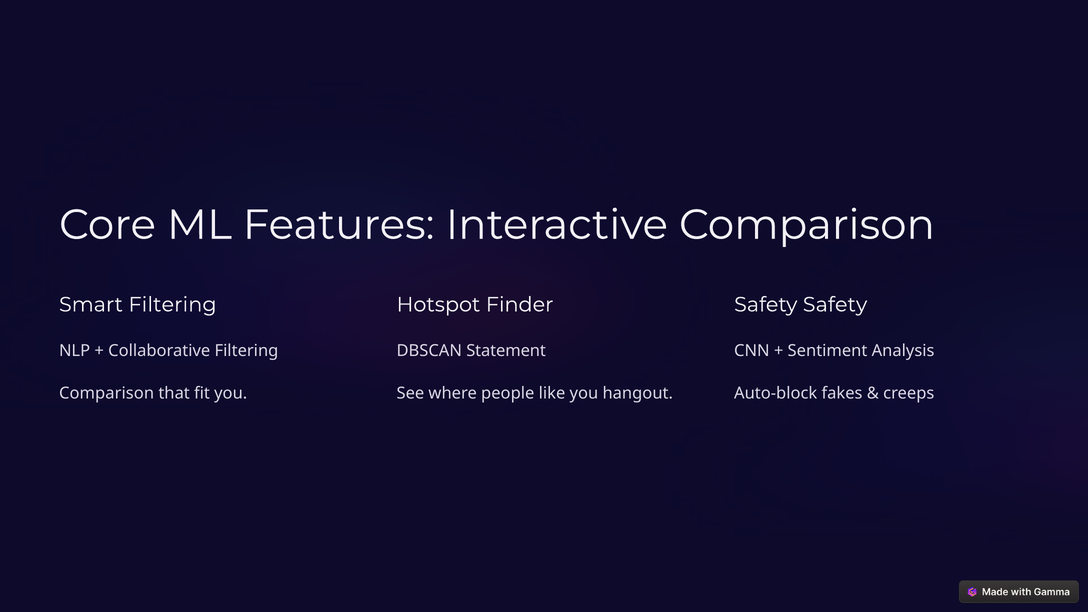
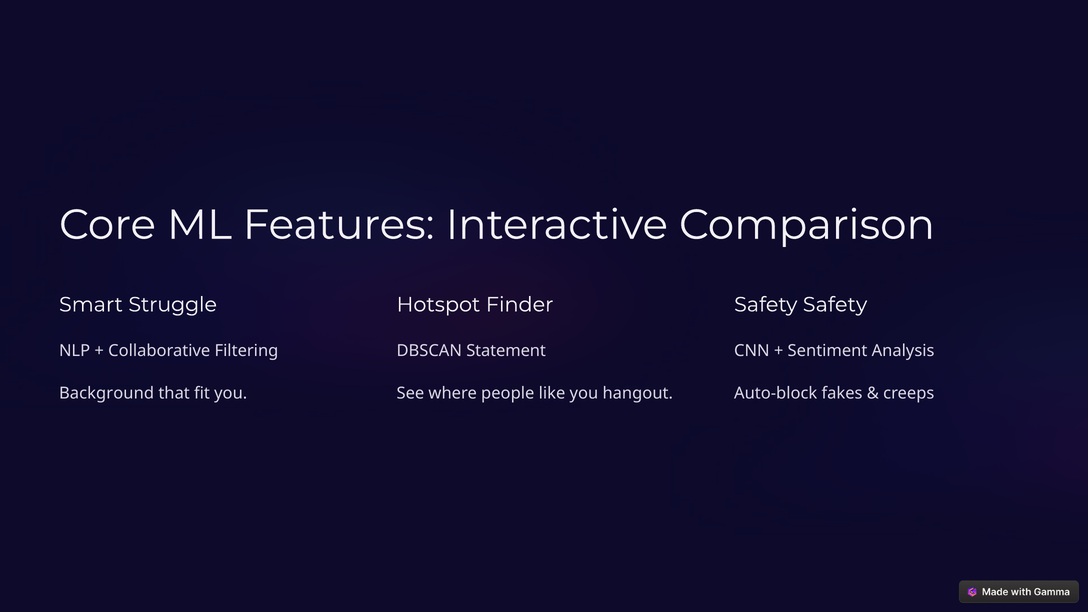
Smart Filtering: Filtering -> Struggle
Comparison at (107, 393): Comparison -> Background
